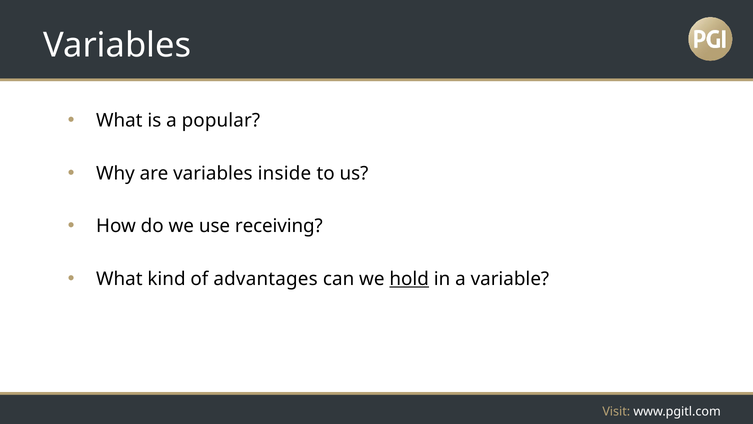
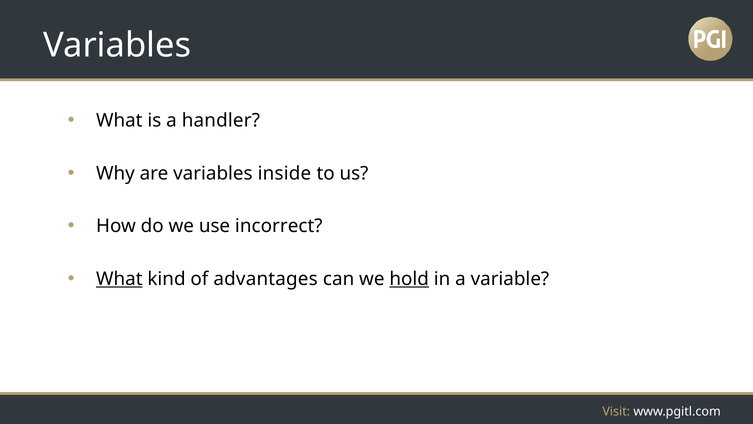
popular: popular -> handler
receiving: receiving -> incorrect
What at (119, 279) underline: none -> present
